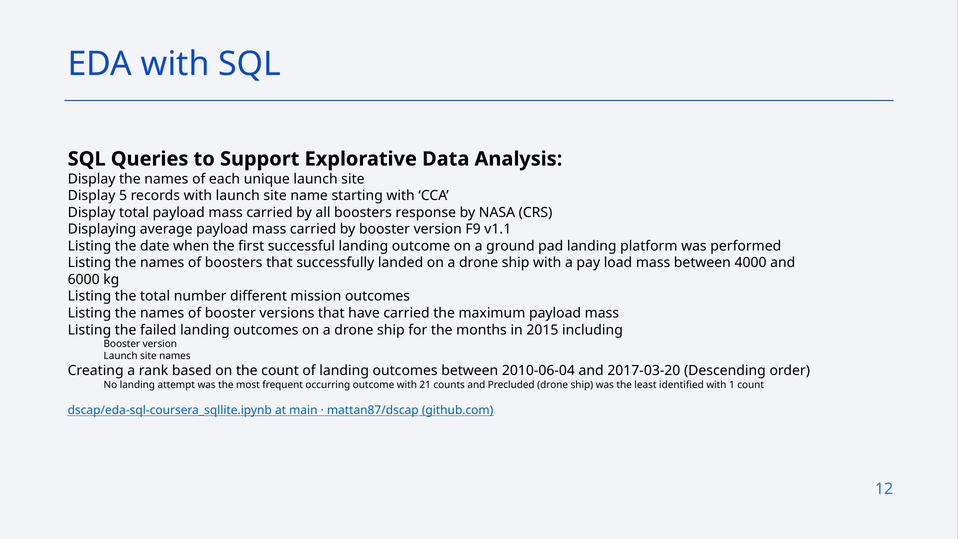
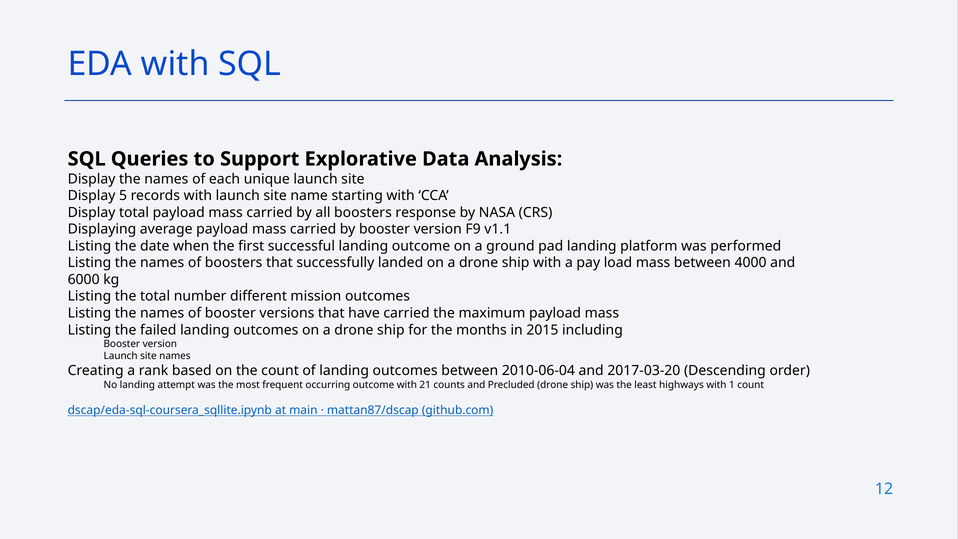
identified: identified -> highways
